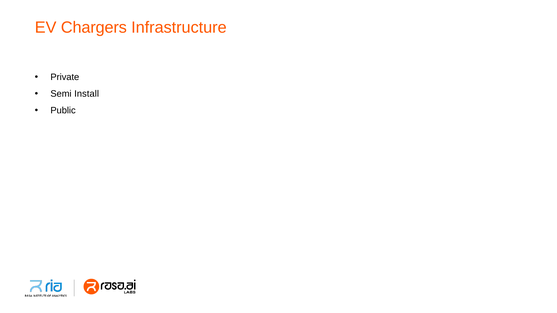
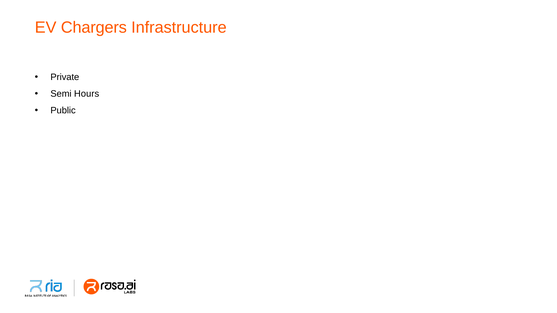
Install: Install -> Hours
